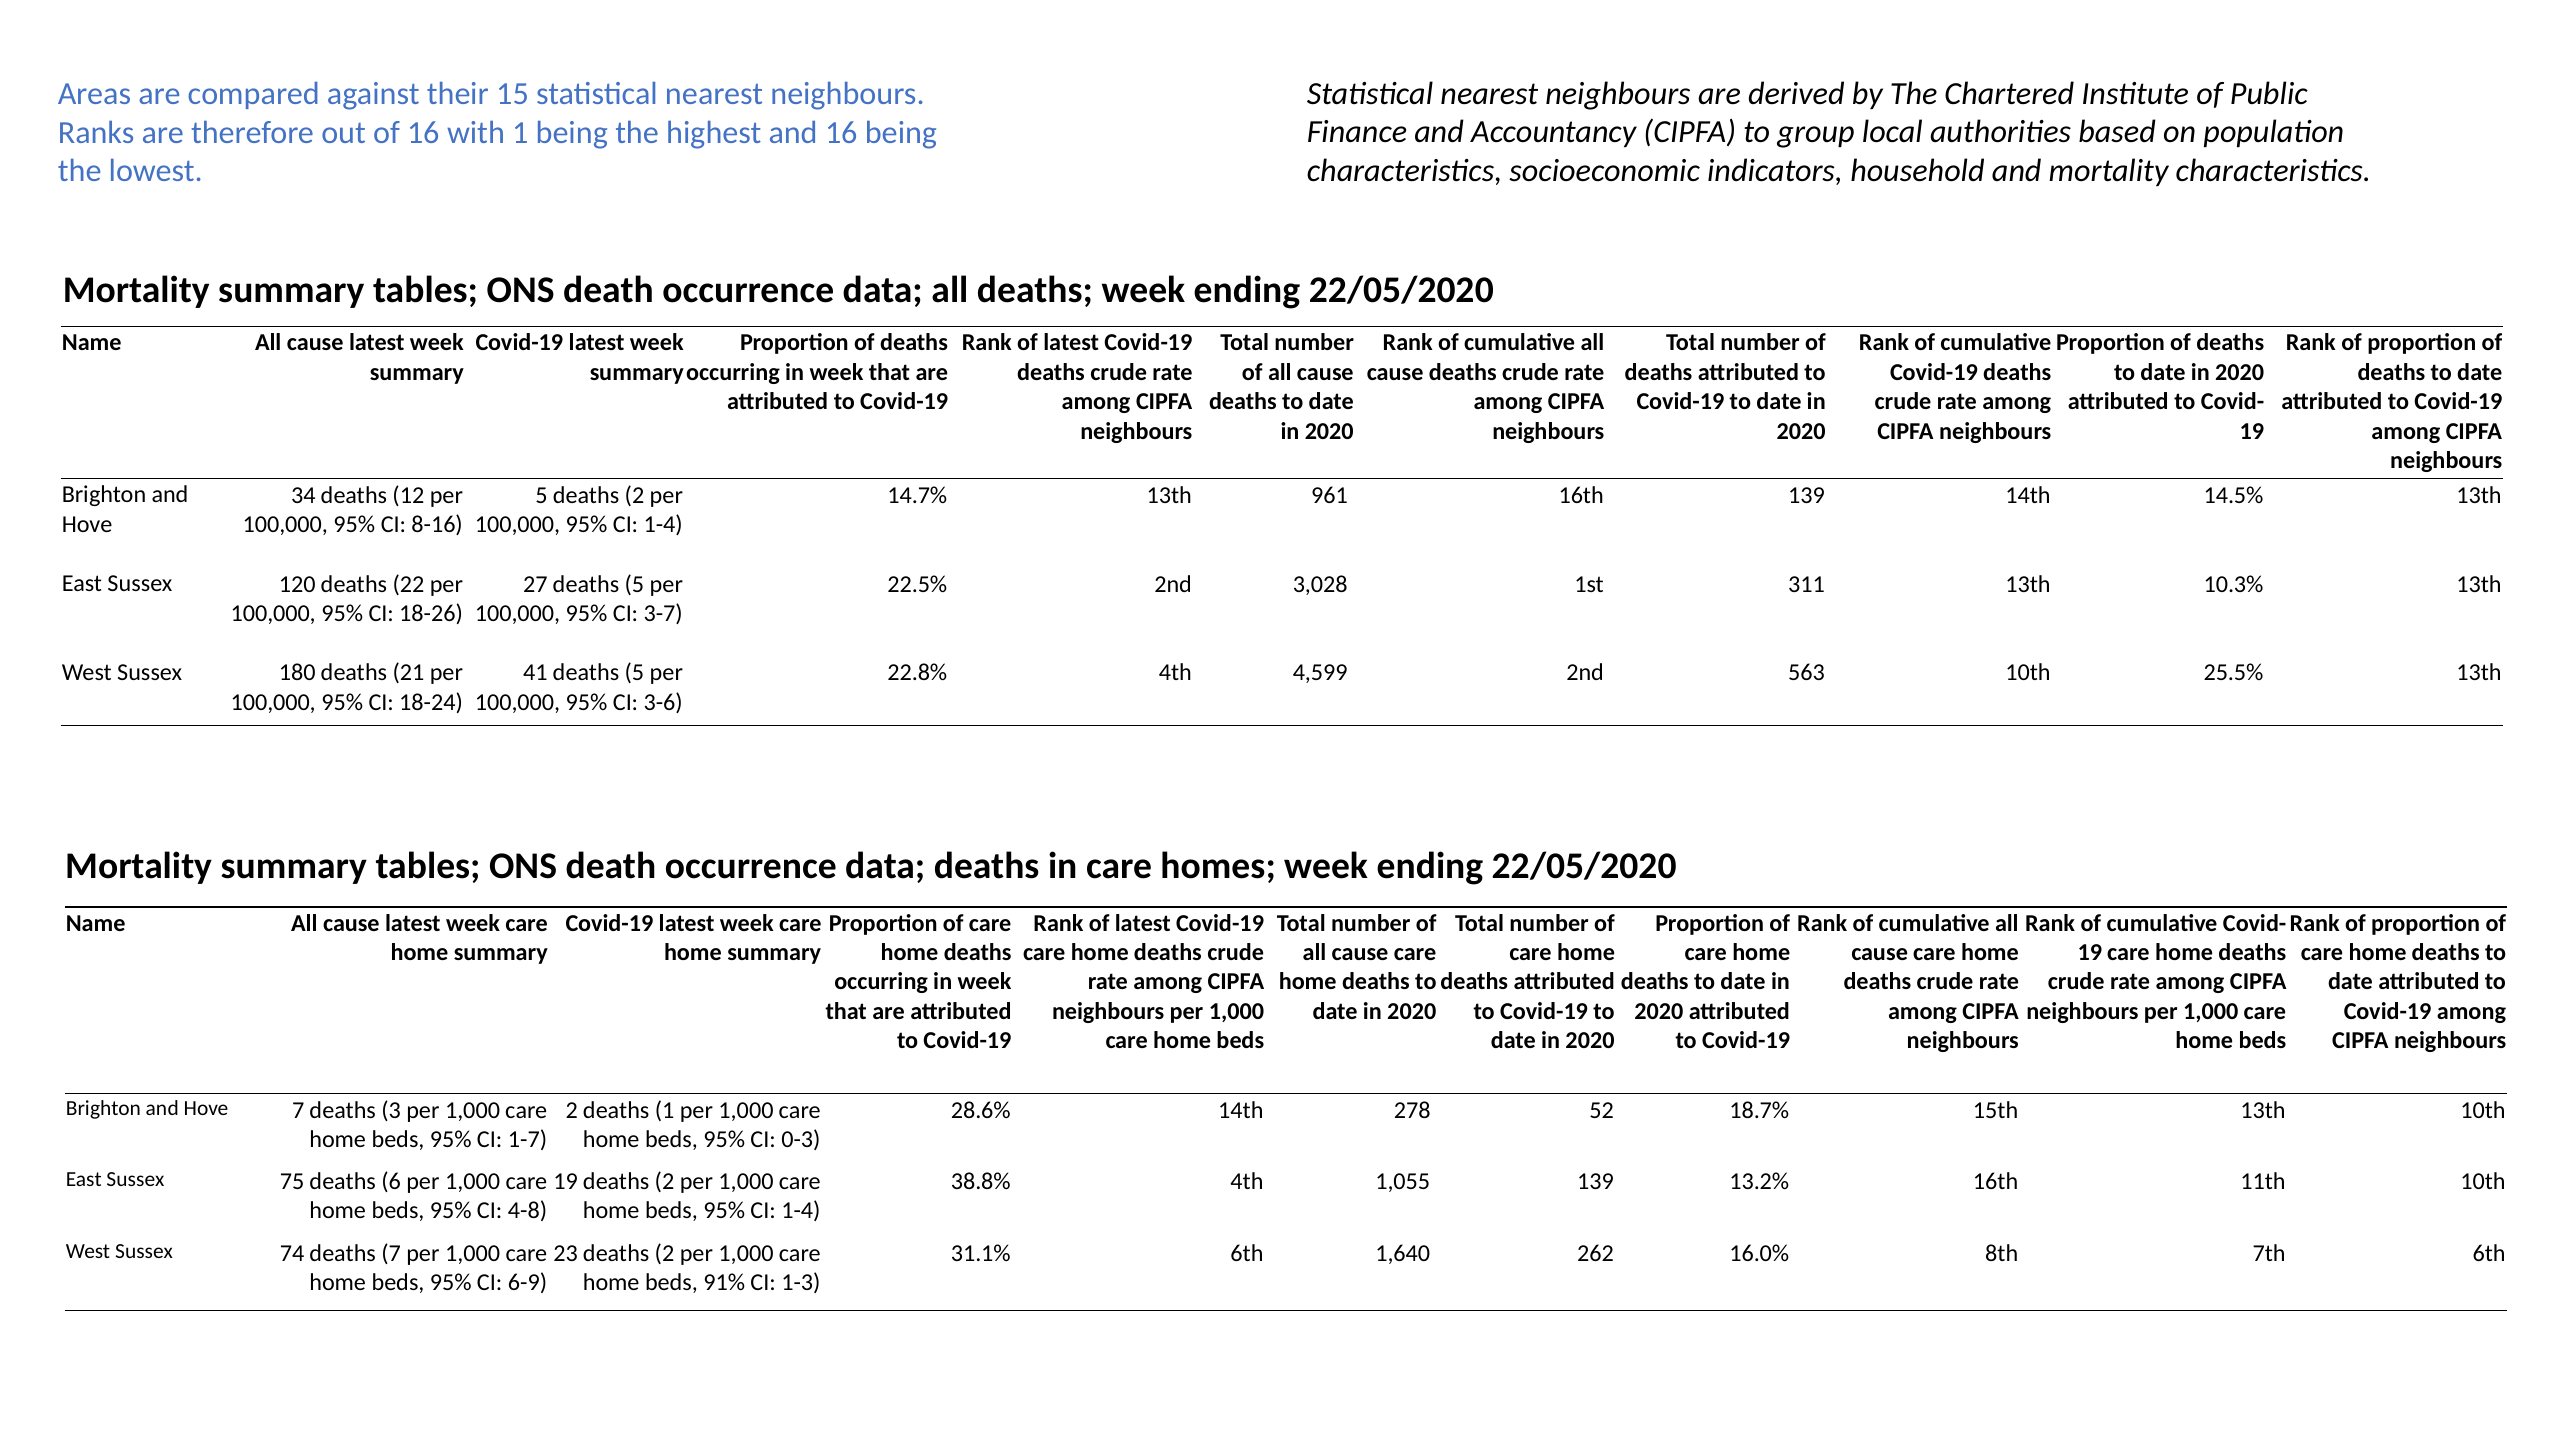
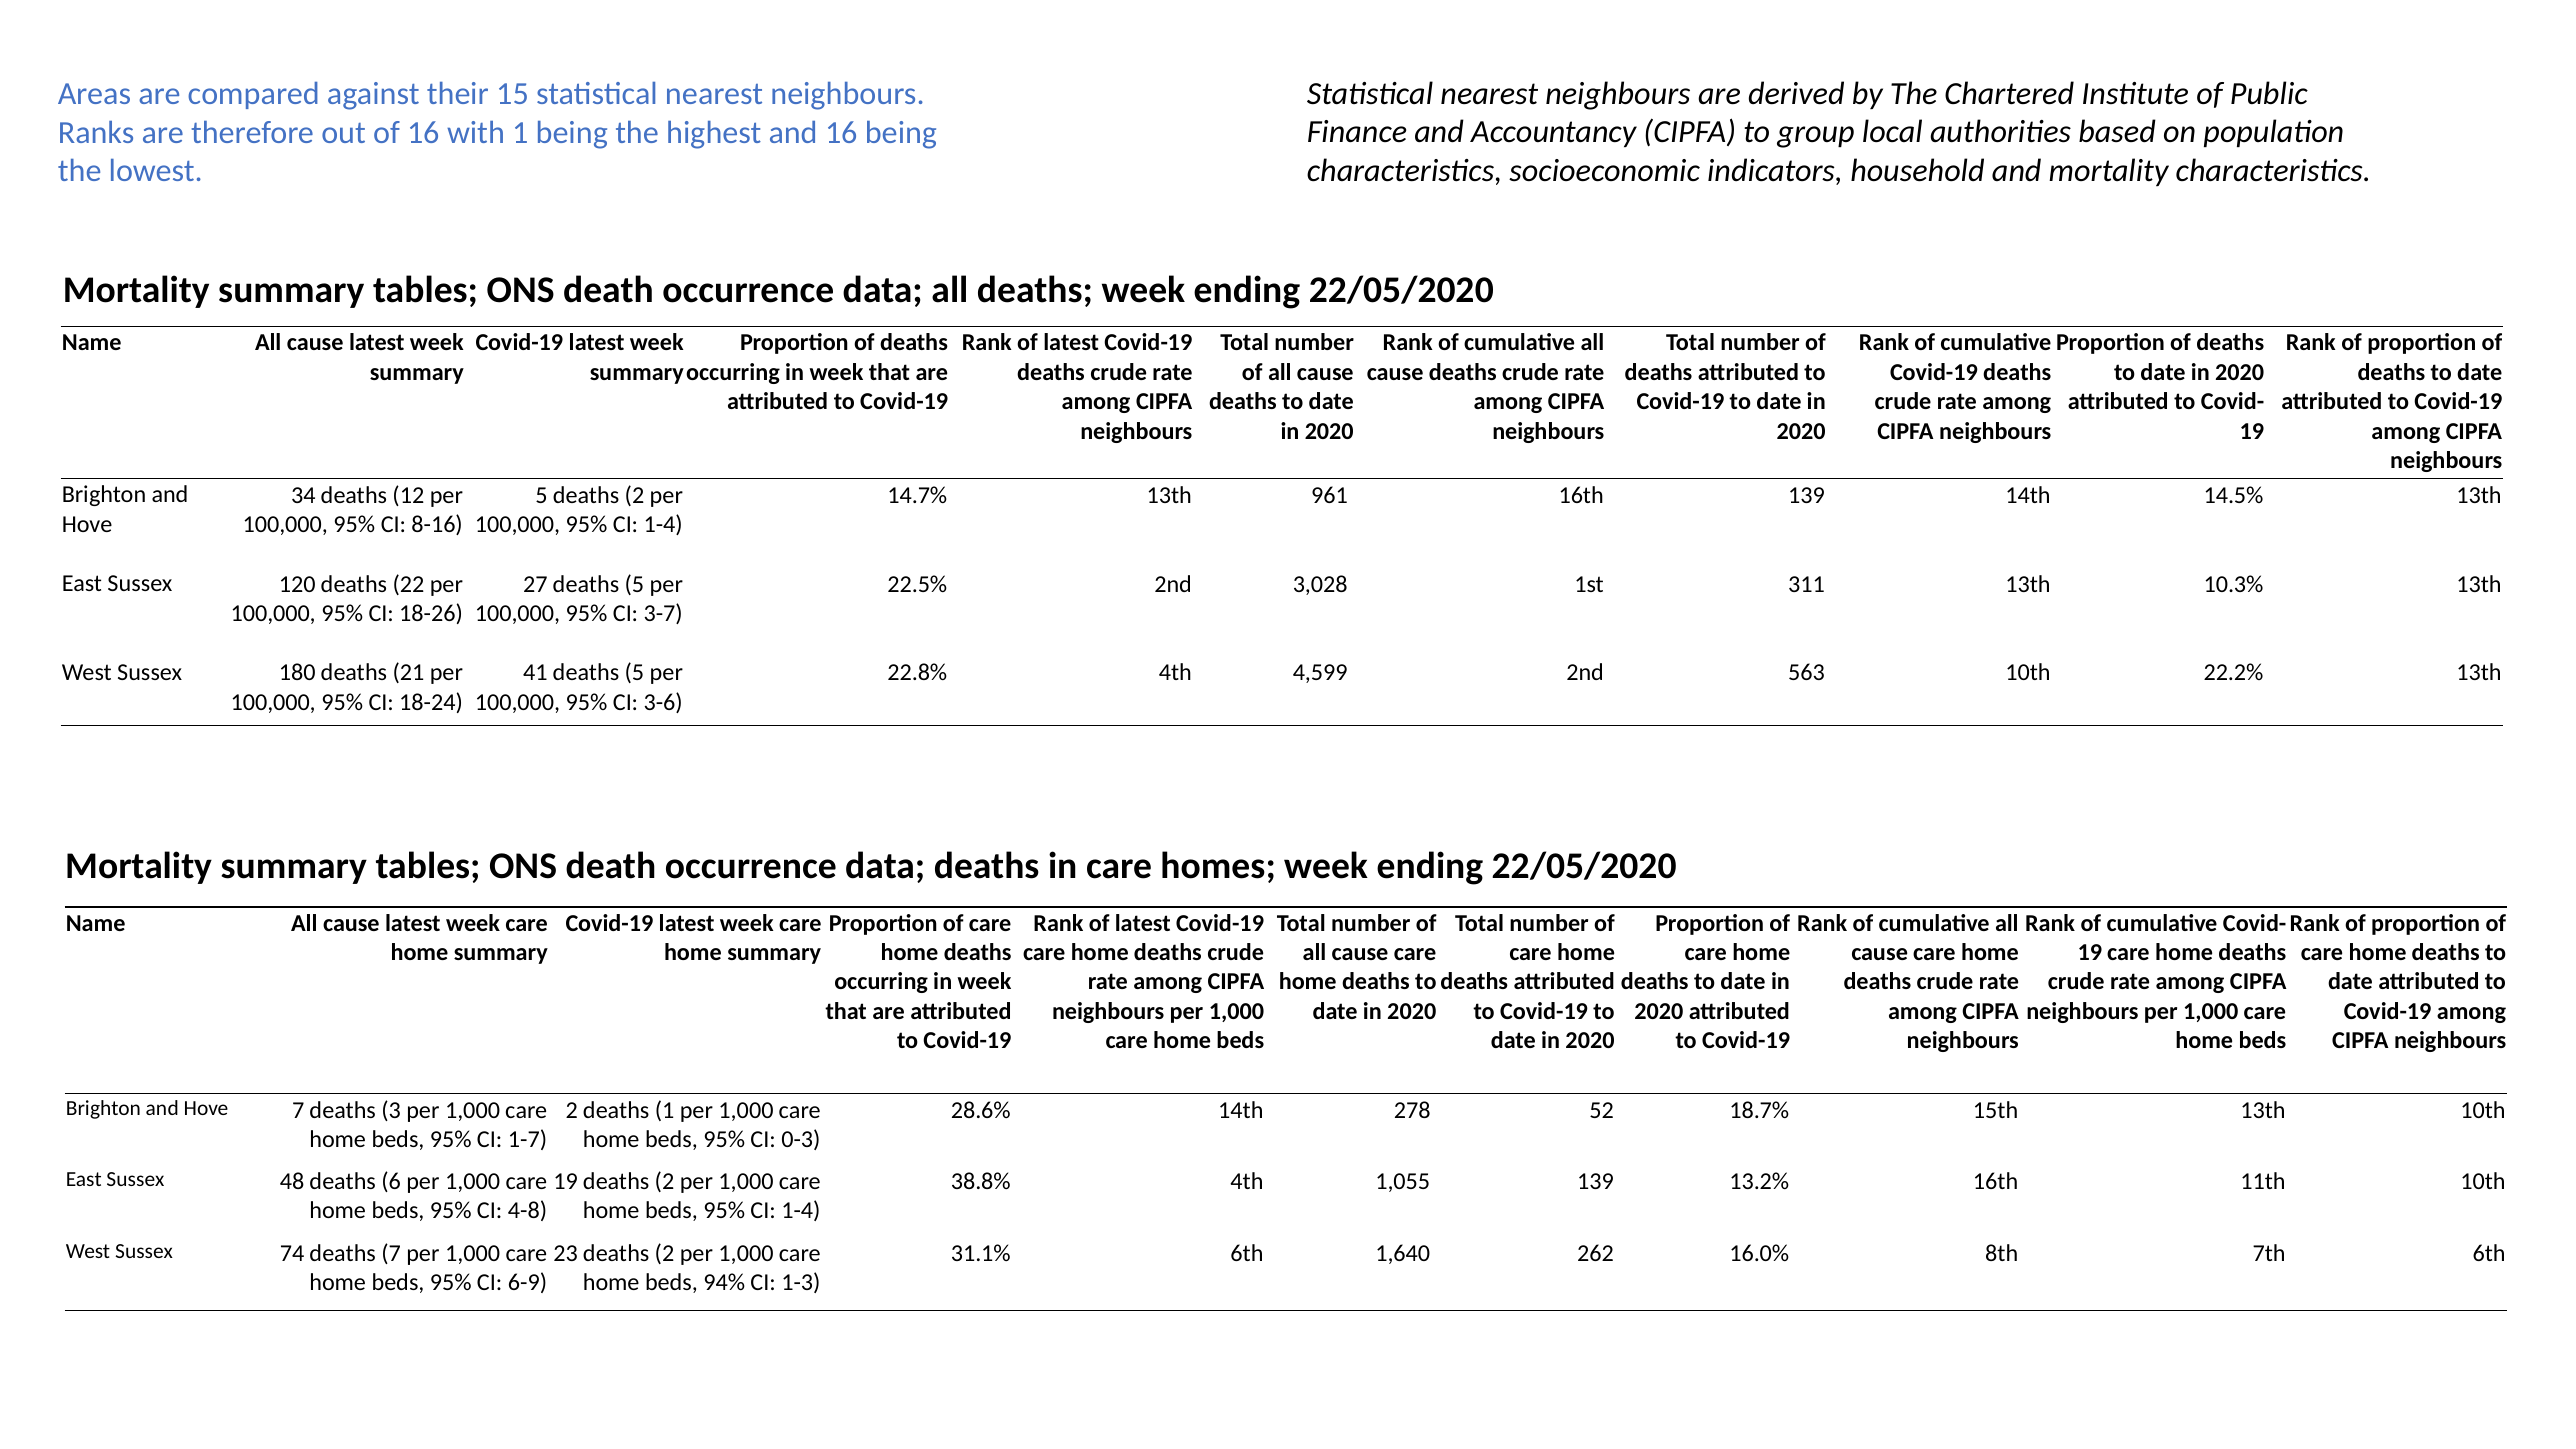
25.5%: 25.5% -> 22.2%
75: 75 -> 48
91%: 91% -> 94%
